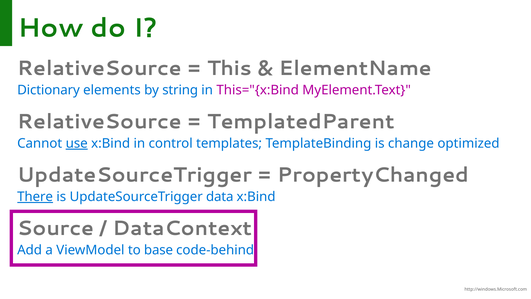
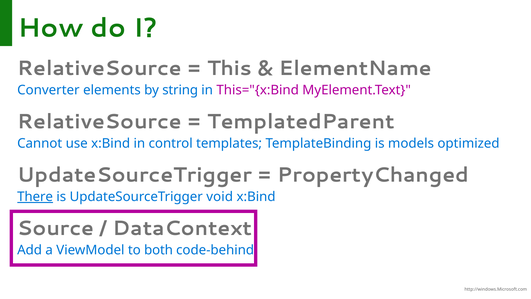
Dictionary: Dictionary -> Converter
use underline: present -> none
change: change -> models
data: data -> void
base: base -> both
